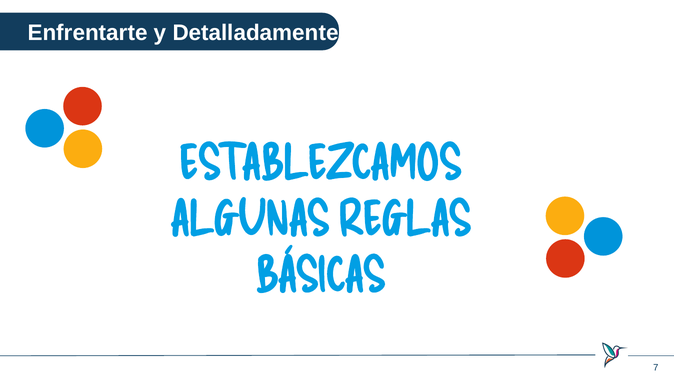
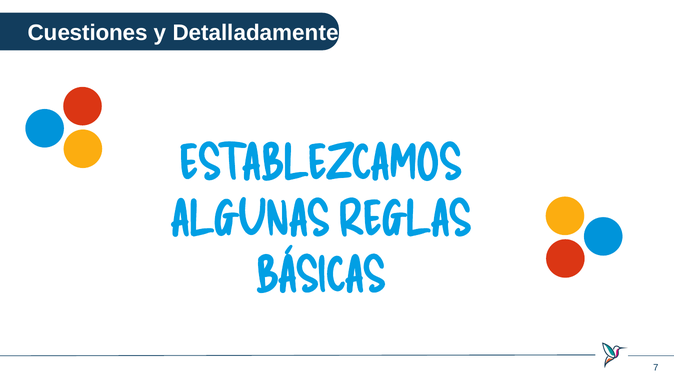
Enfrentarte: Enfrentarte -> Cuestiones
